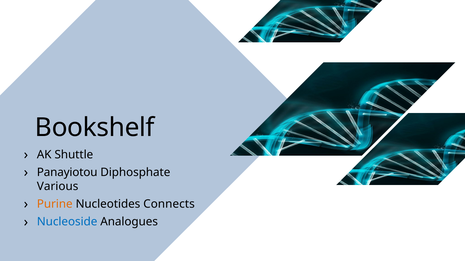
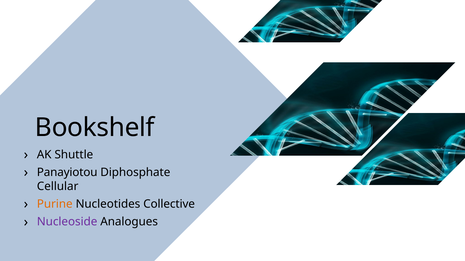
Various: Various -> Cellular
Connects: Connects -> Collective
Nucleoside colour: blue -> purple
